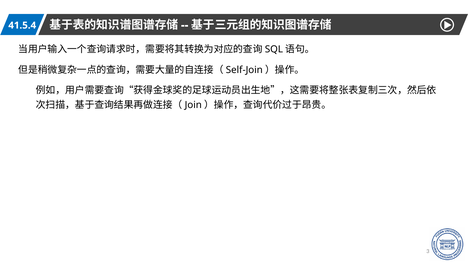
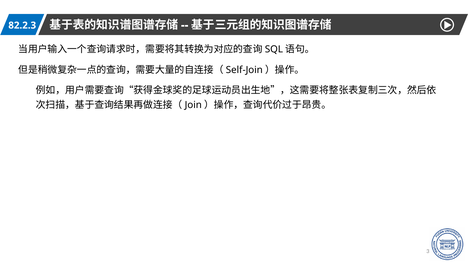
41.5.4: 41.5.4 -> 82.2.3
